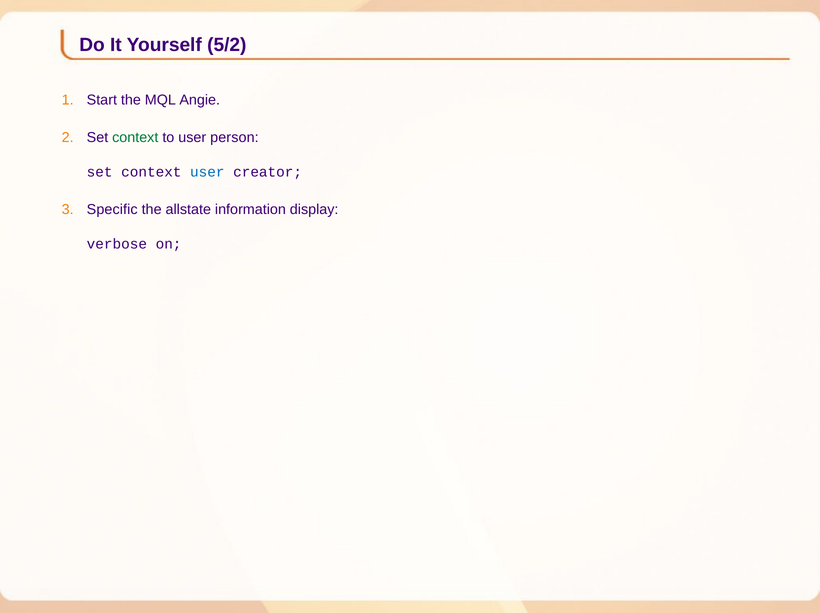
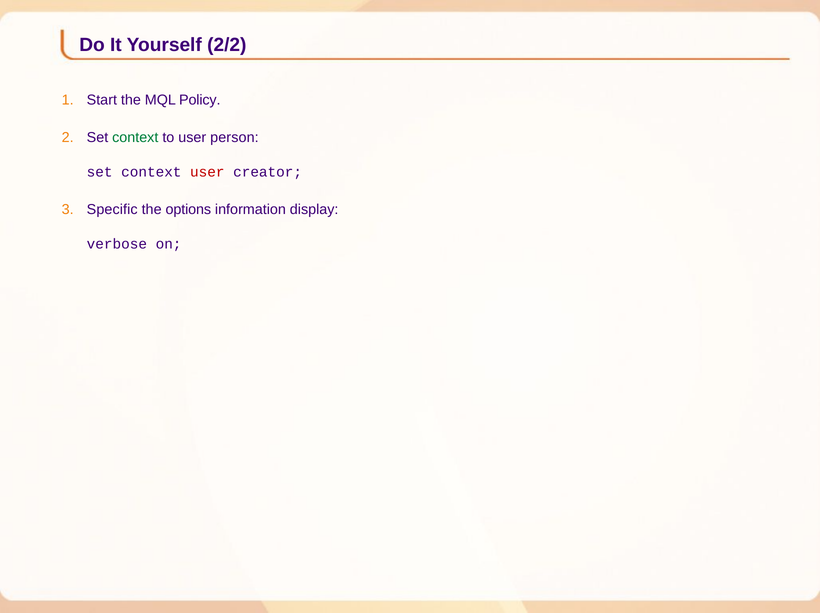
5/2: 5/2 -> 2/2
Angie: Angie -> Policy
user at (207, 172) colour: blue -> red
allstate: allstate -> options
